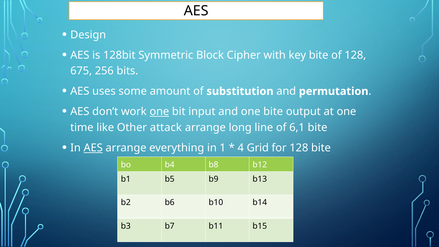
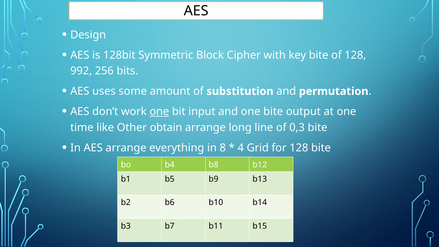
675: 675 -> 992
attack: attack -> obtain
6,1: 6,1 -> 0,3
AES at (93, 148) underline: present -> none
1: 1 -> 8
